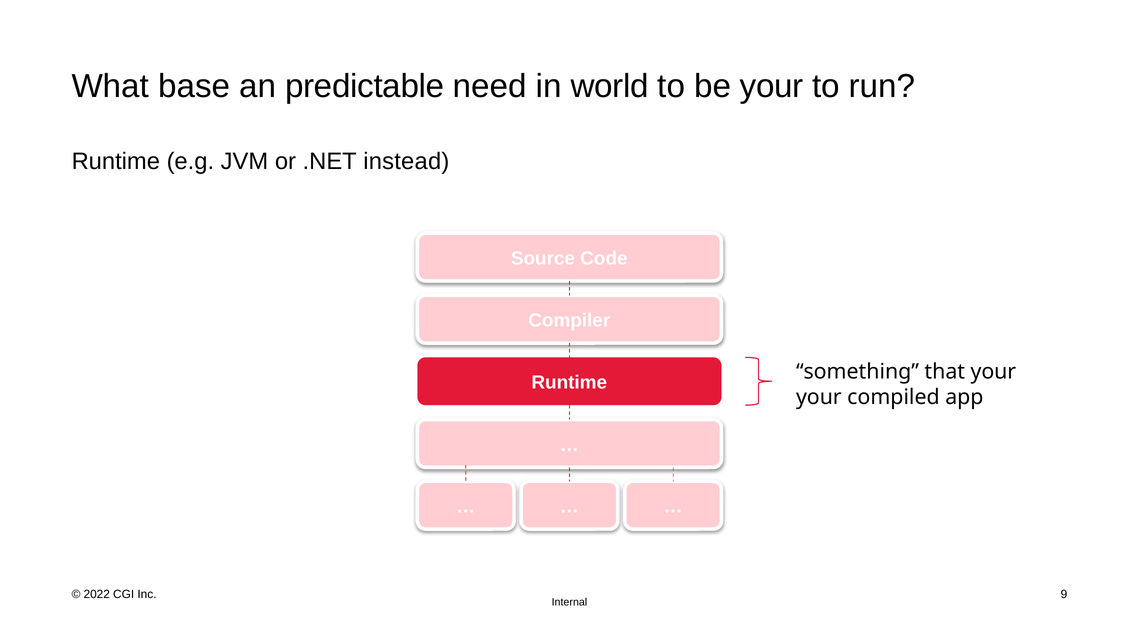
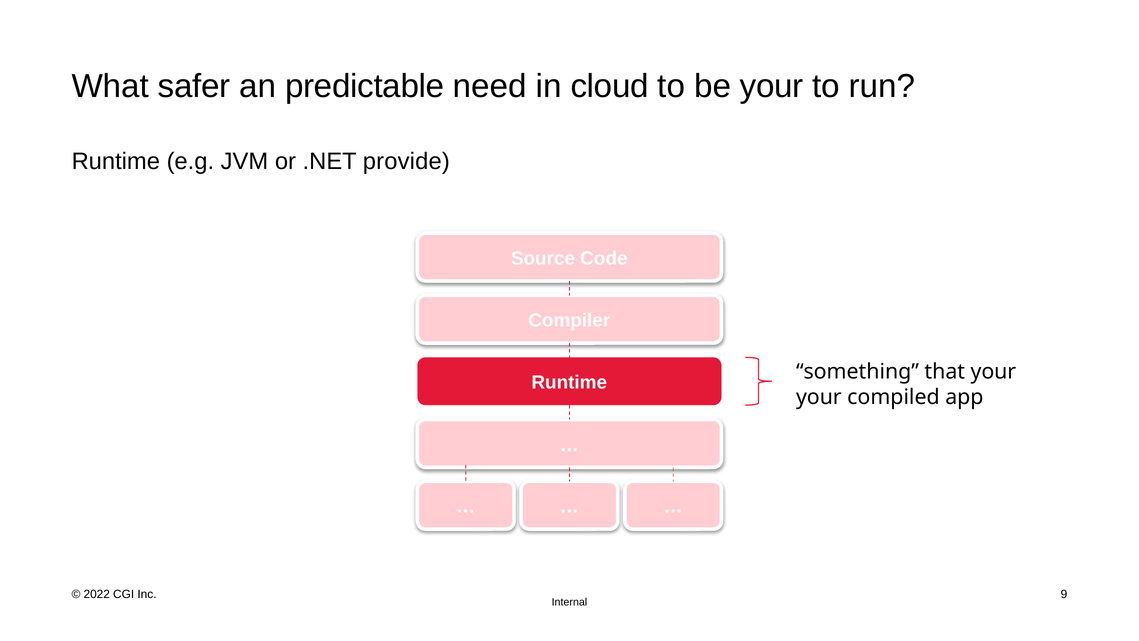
base: base -> safer
world: world -> cloud
instead: instead -> provide
